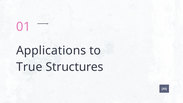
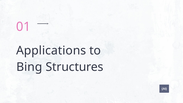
True: True -> Bing
